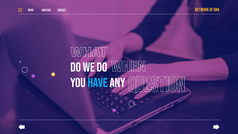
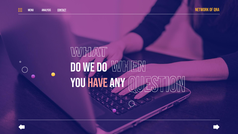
have colour: light blue -> pink
